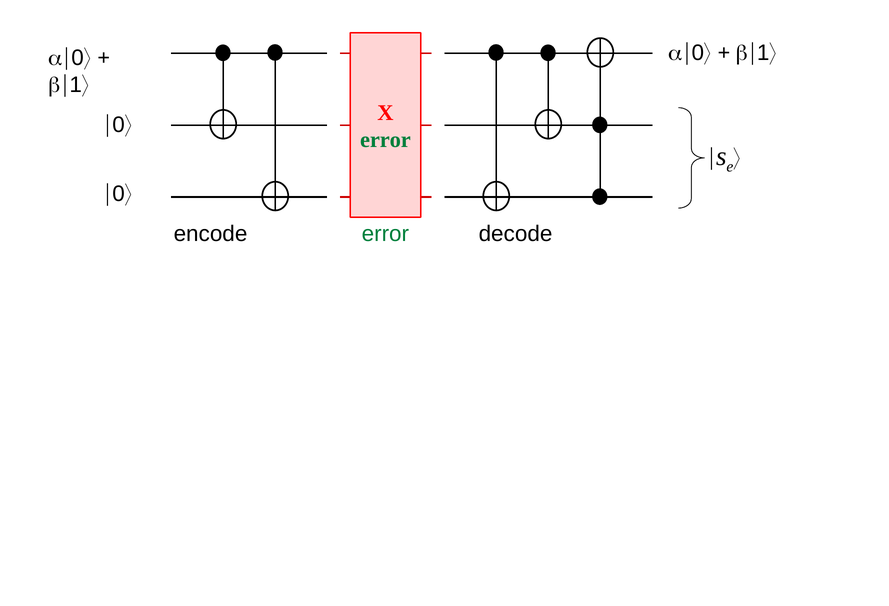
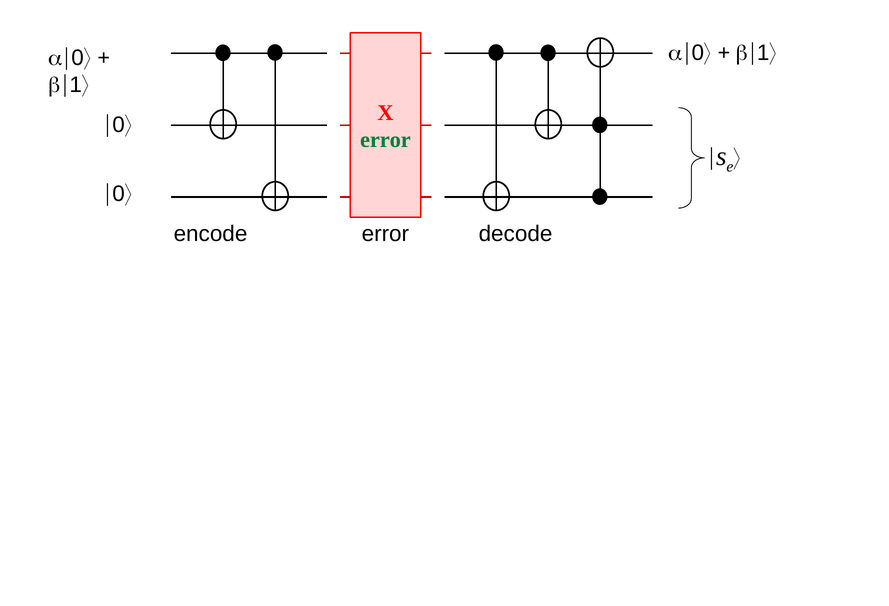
error at (385, 234) colour: green -> black
